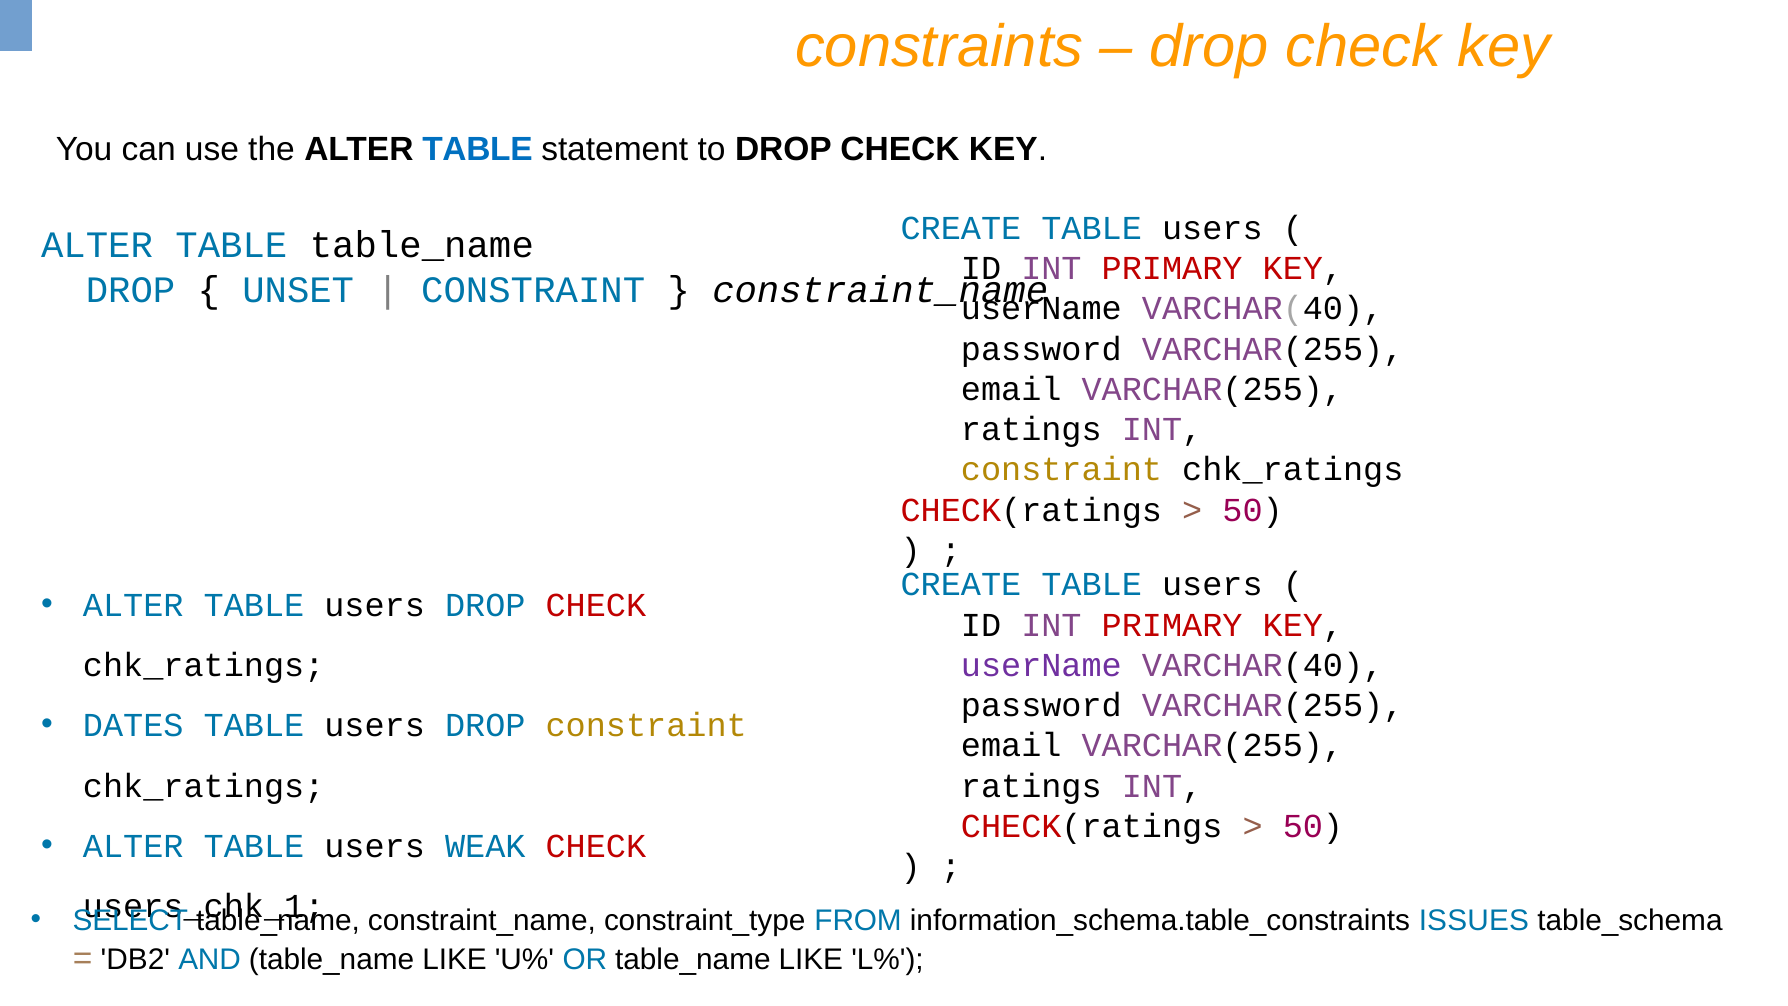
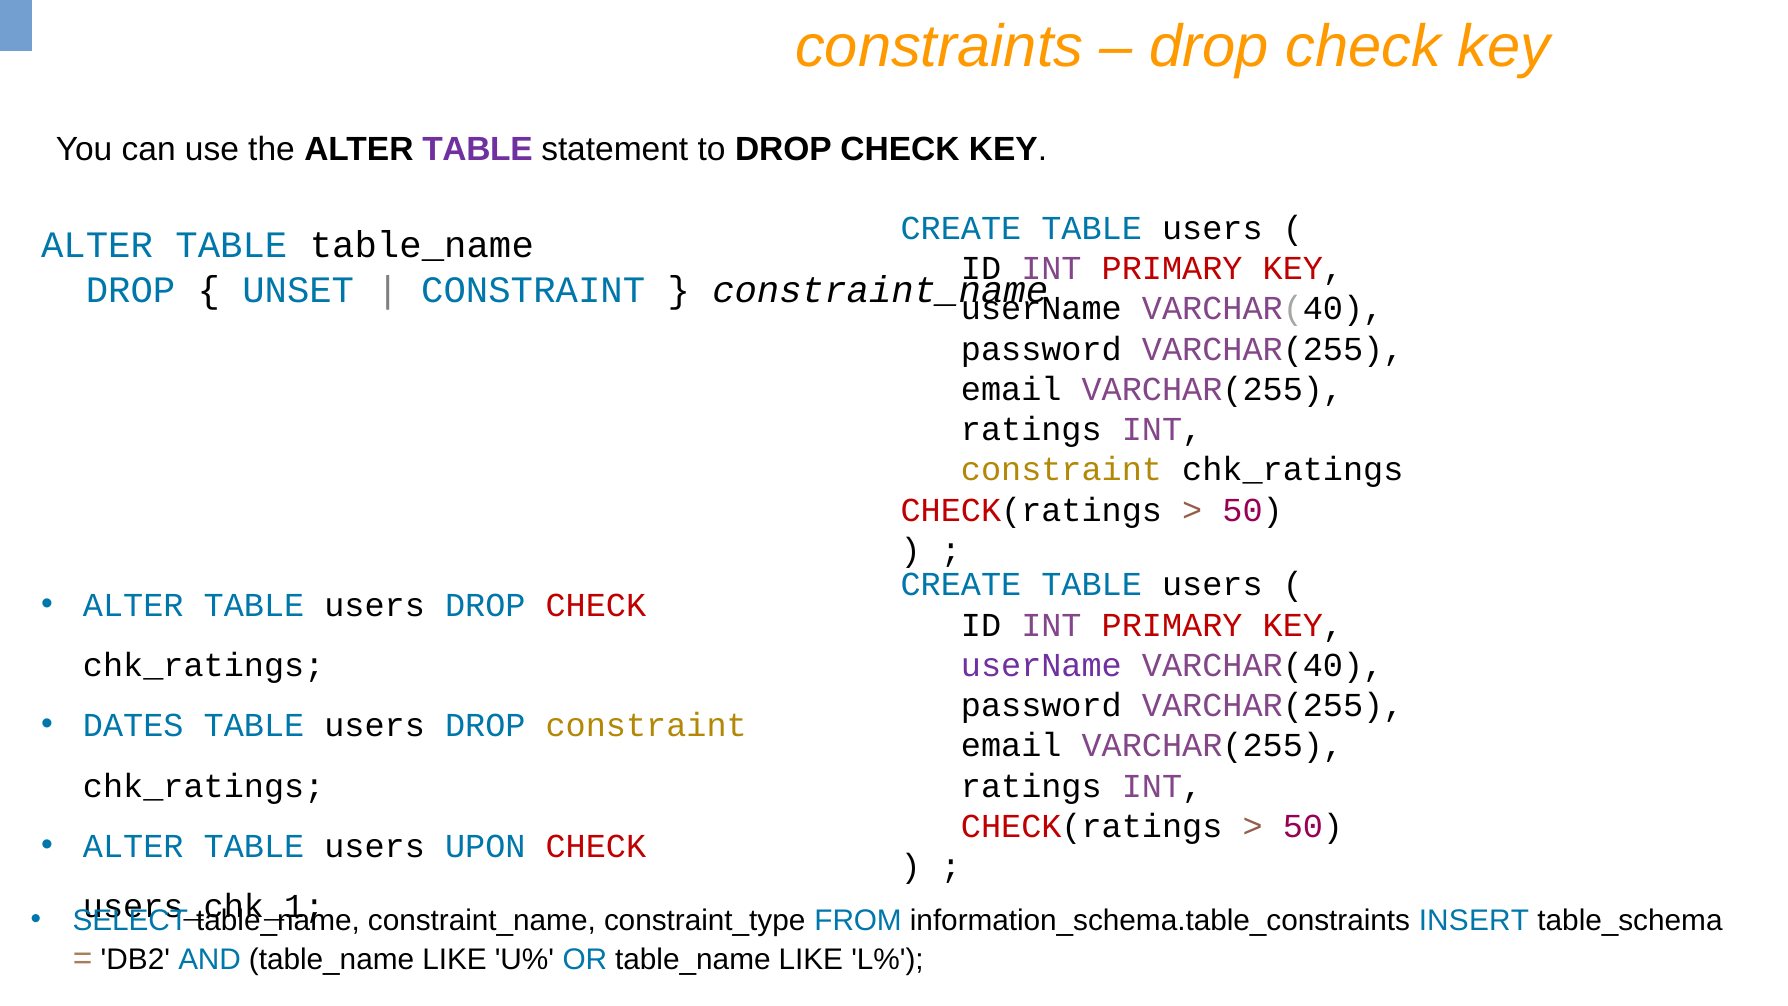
TABLE at (478, 149) colour: blue -> purple
WEAK: WEAK -> UPON
ISSUES: ISSUES -> INSERT
